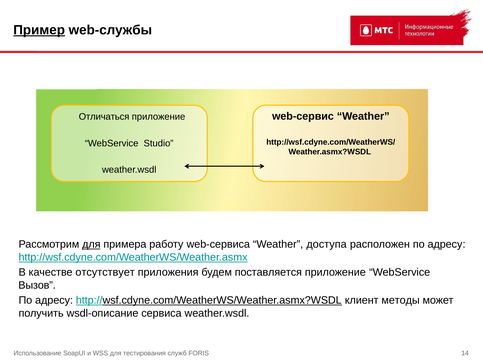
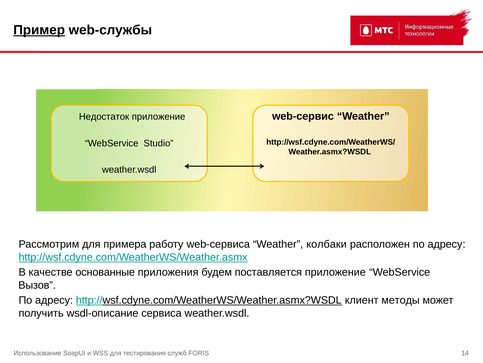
Отличаться: Отличаться -> Недостаток
для at (91, 244) underline: present -> none
доступа: доступа -> колбаки
отсутствует: отсутствует -> основанные
